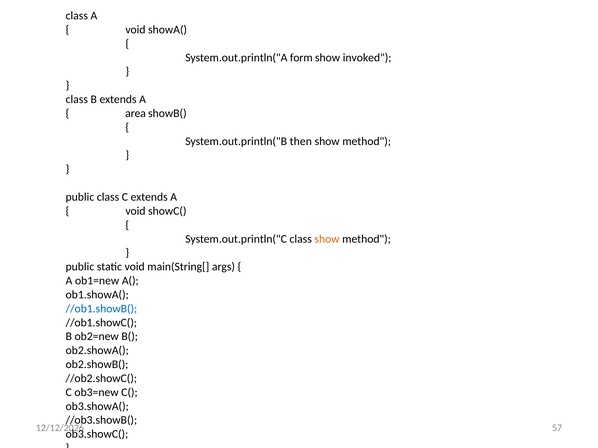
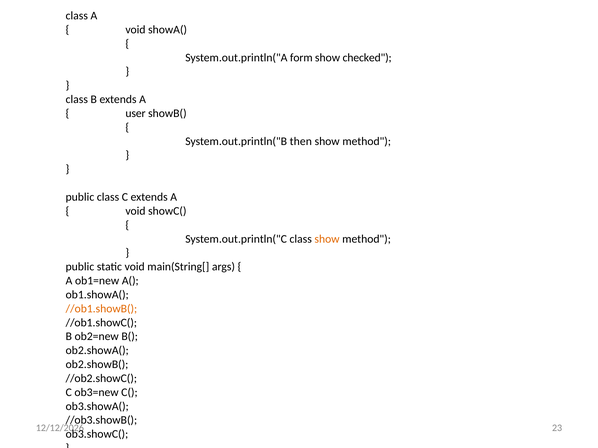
invoked: invoked -> checked
area: area -> user
//ob1.showB( colour: blue -> orange
57: 57 -> 23
